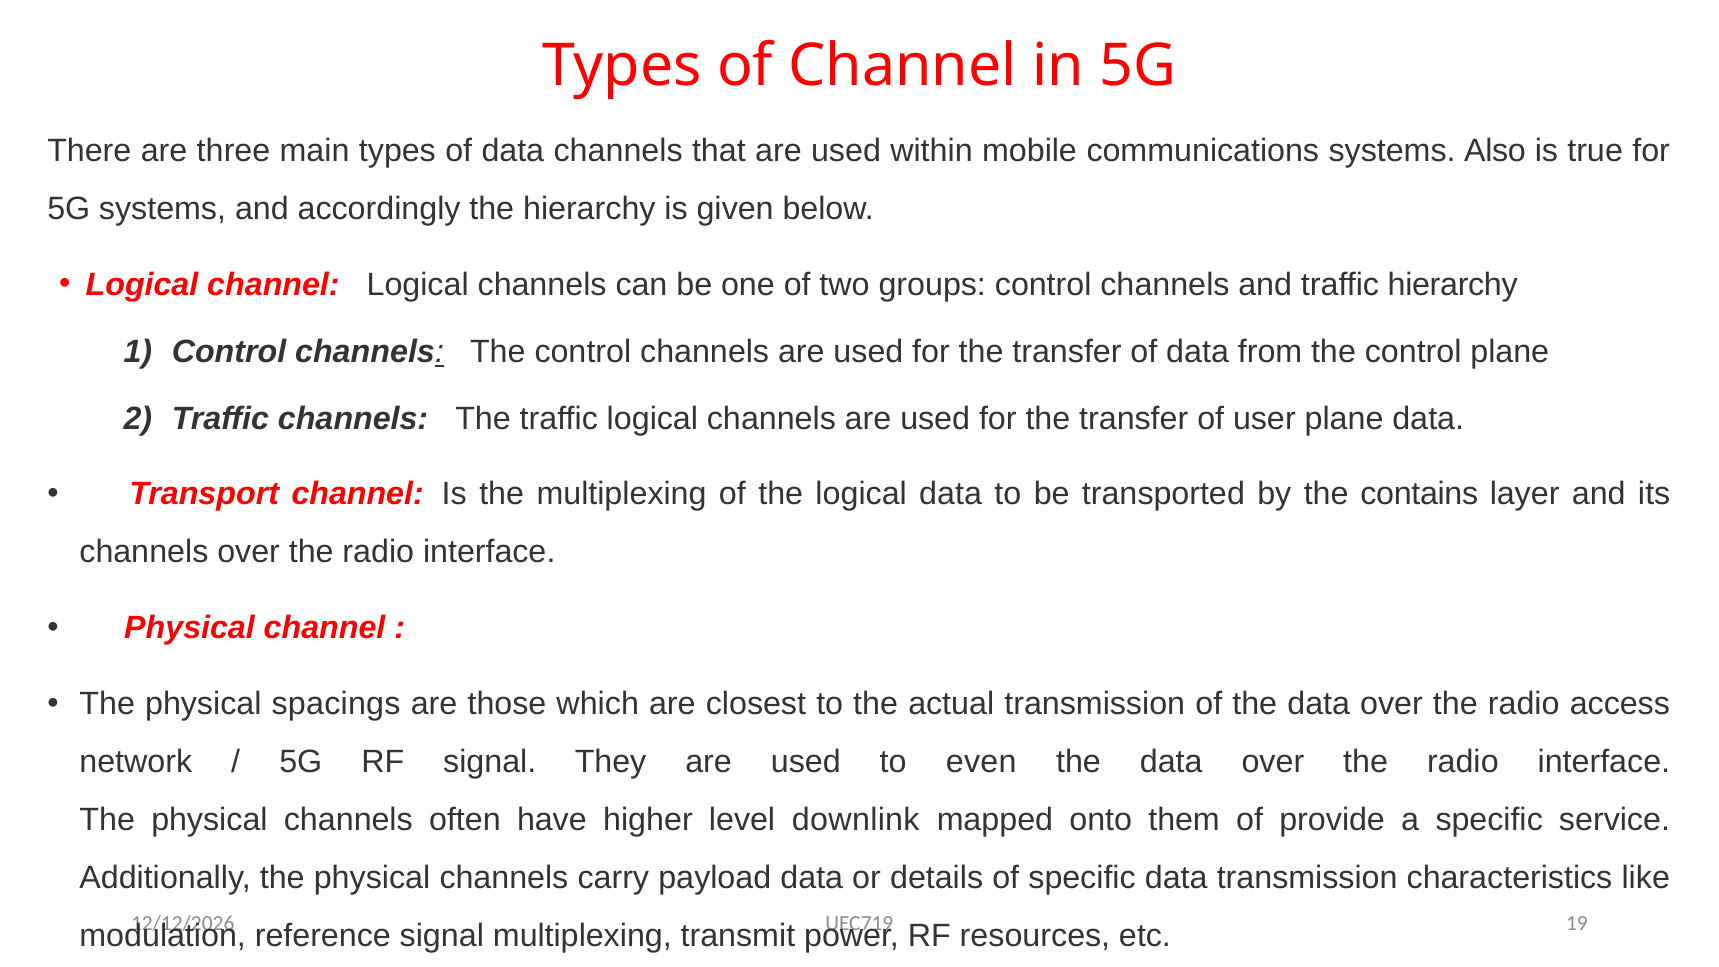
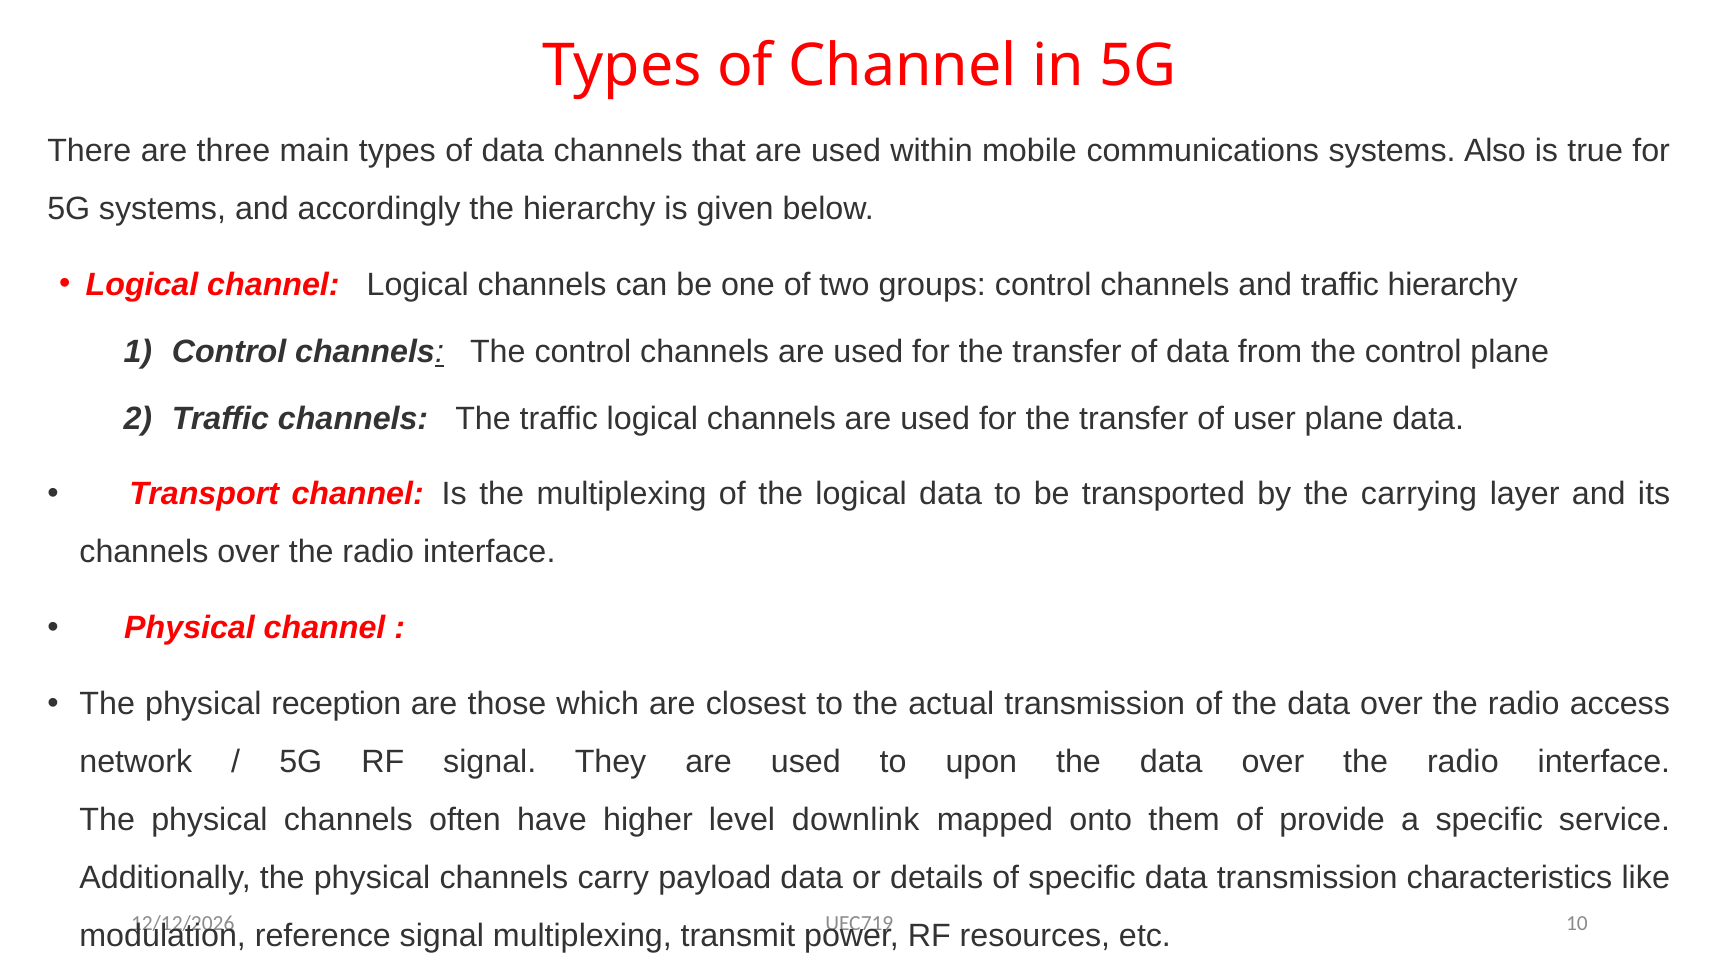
contains: contains -> carrying
spacings: spacings -> reception
even: even -> upon
19: 19 -> 10
